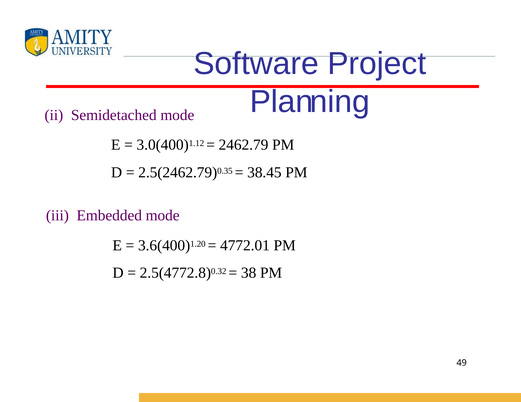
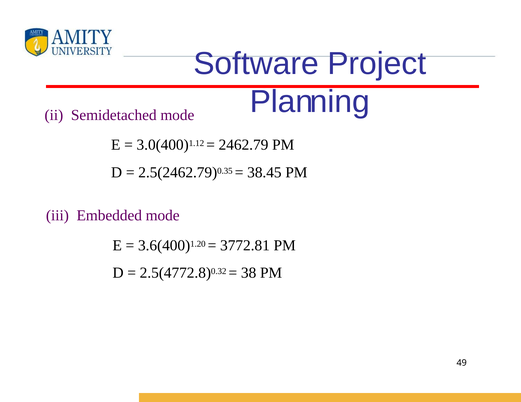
4772.01: 4772.01 -> 3772.81
